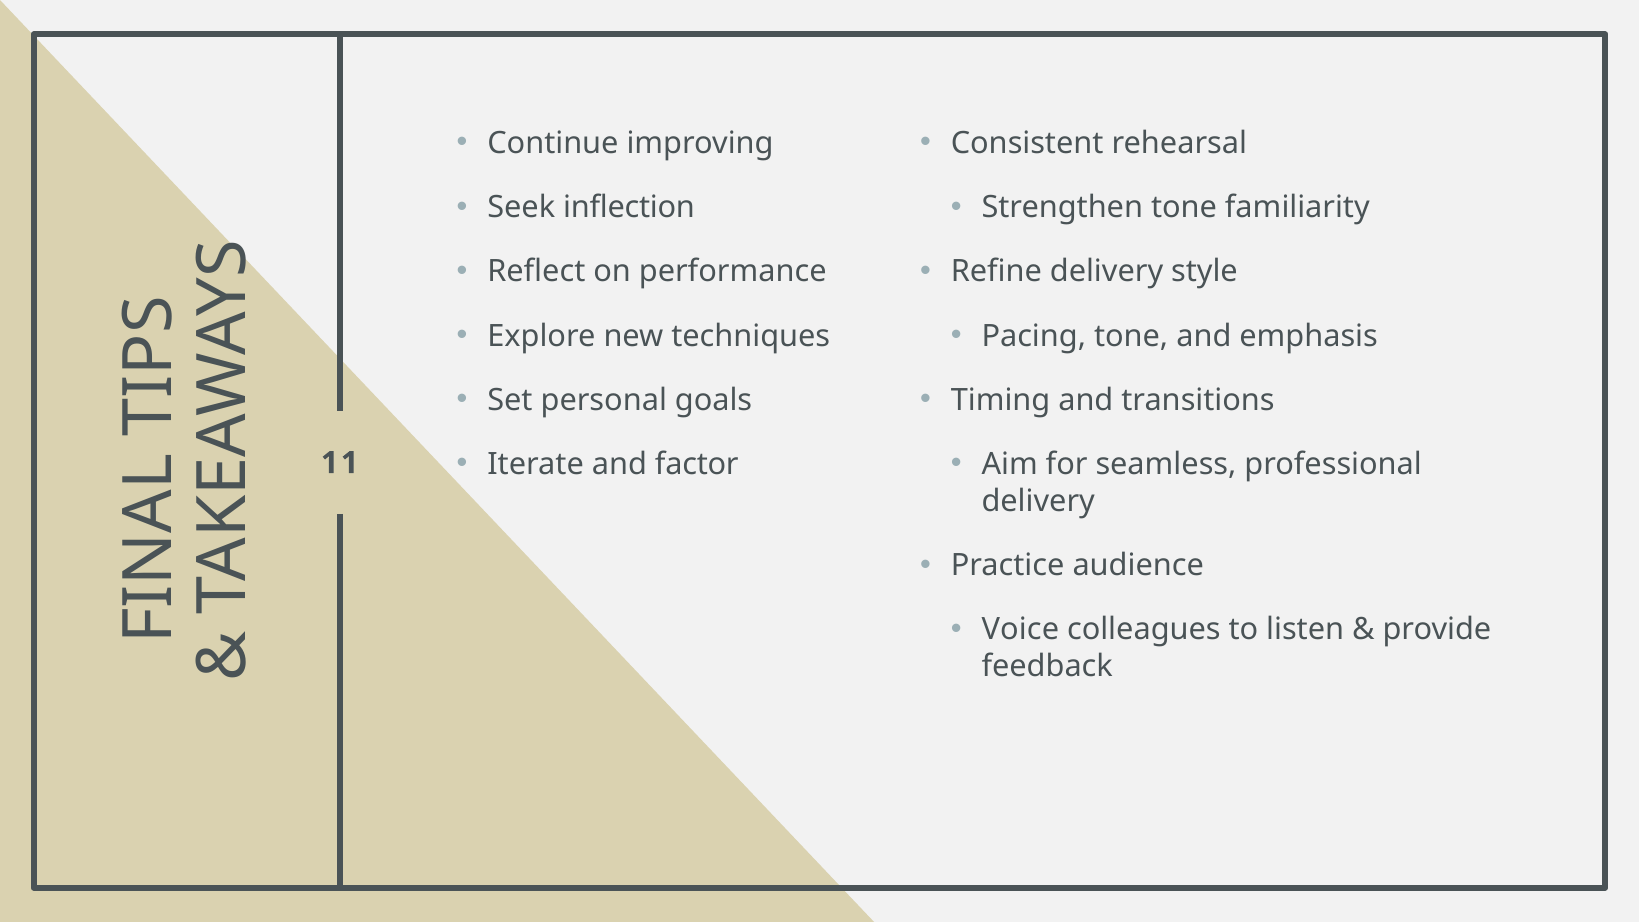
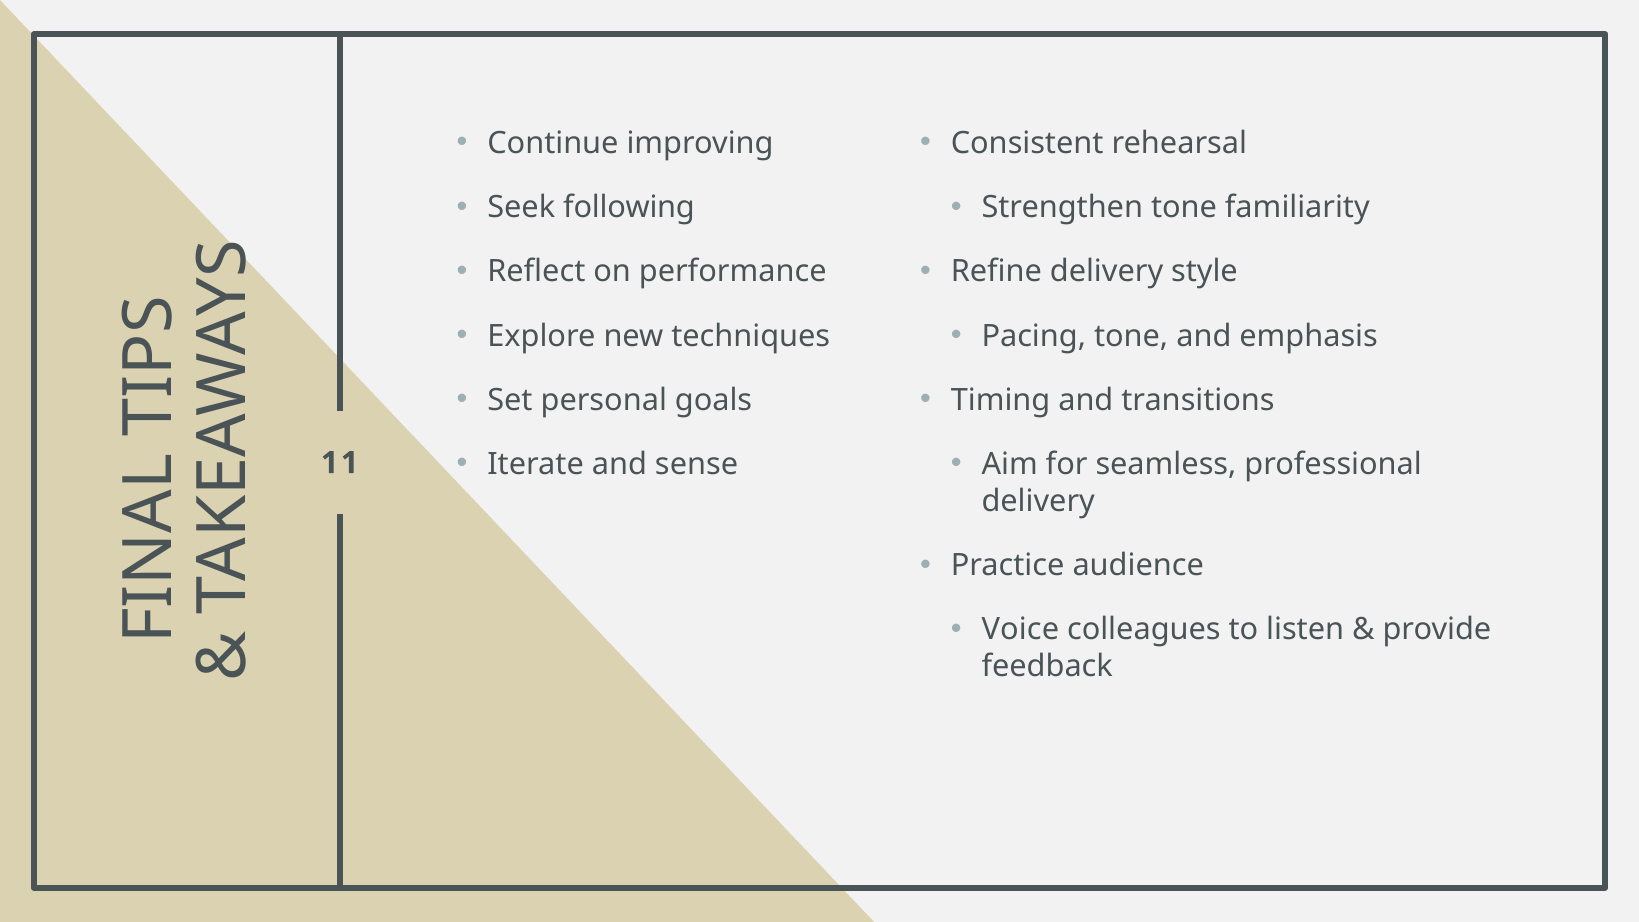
inflection: inflection -> following
factor: factor -> sense
